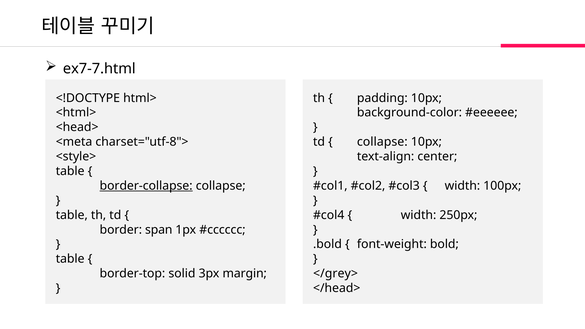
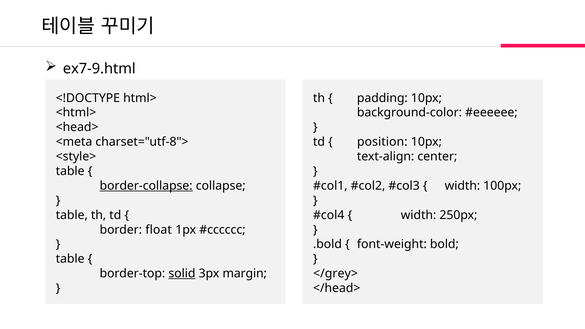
ex7-7.html: ex7-7.html -> ex7-9.html
collapse at (382, 142): collapse -> position
span: span -> float
solid underline: none -> present
